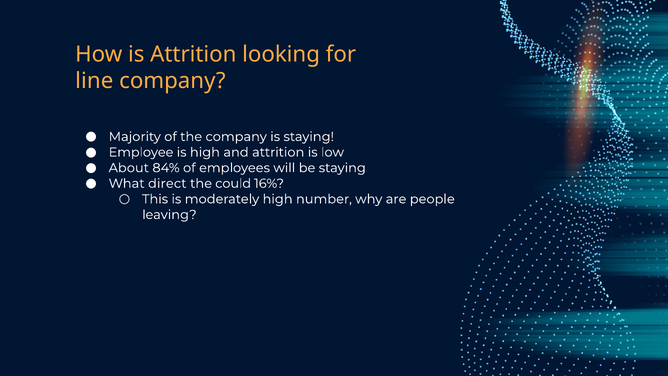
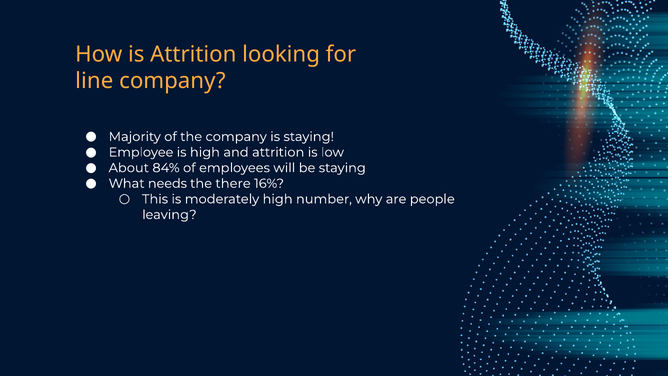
direct: direct -> needs
could: could -> there
